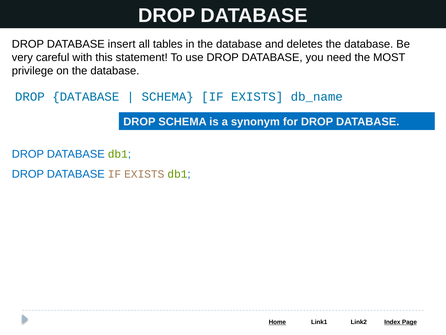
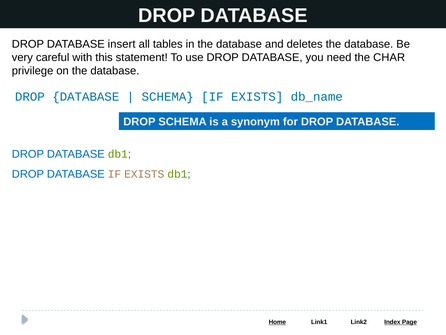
MOST: MOST -> CHAR
